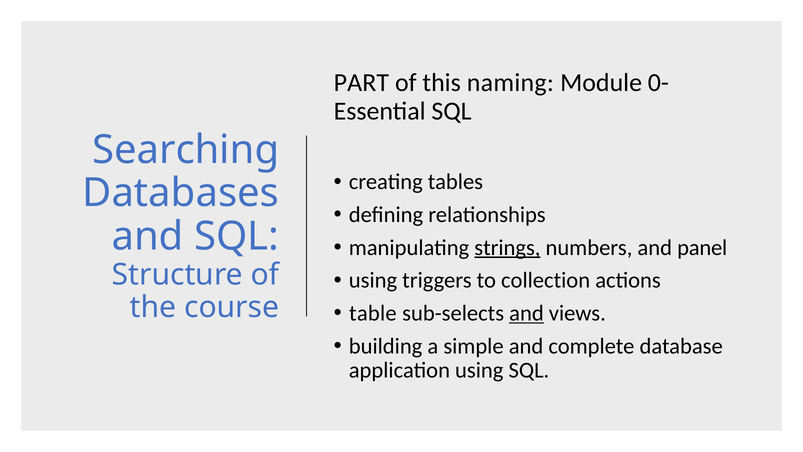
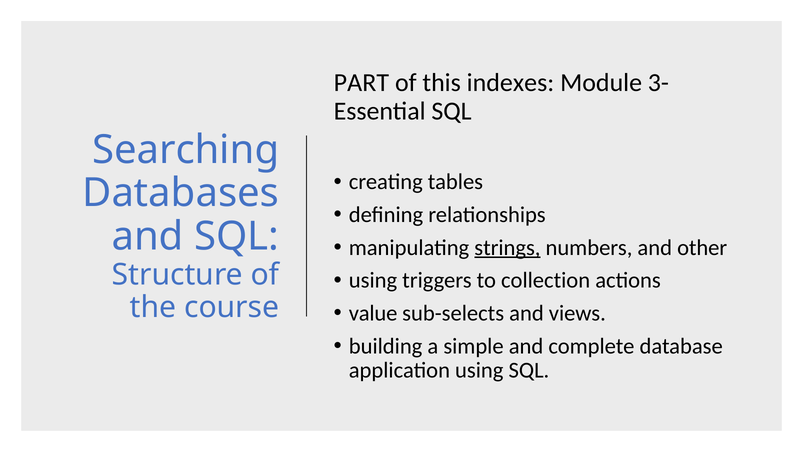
naming: naming -> indexes
0-: 0- -> 3-
panel: panel -> other
table: table -> value
and at (527, 313) underline: present -> none
